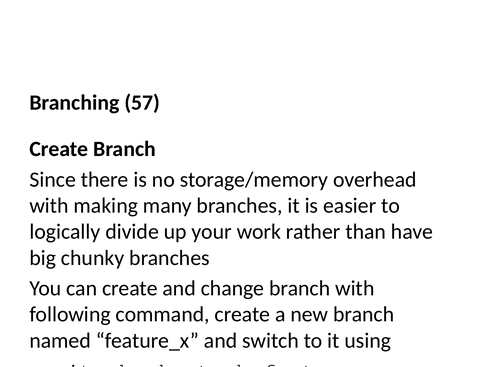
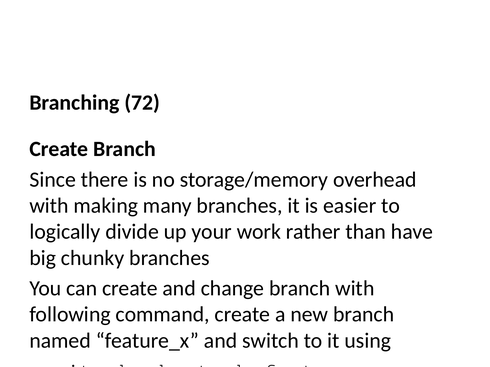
57: 57 -> 72
